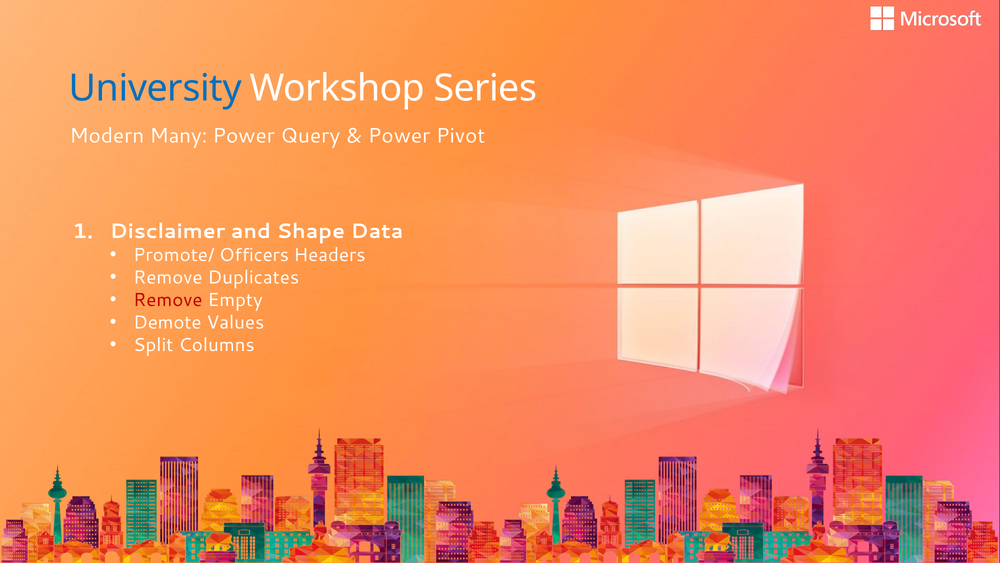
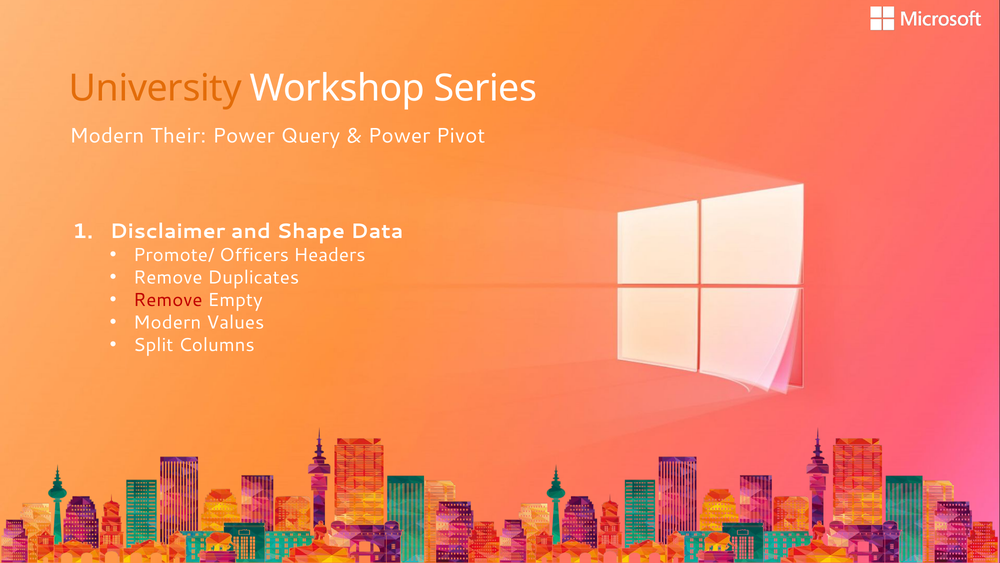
University colour: blue -> orange
Many: Many -> Their
Demote at (167, 322): Demote -> Modern
